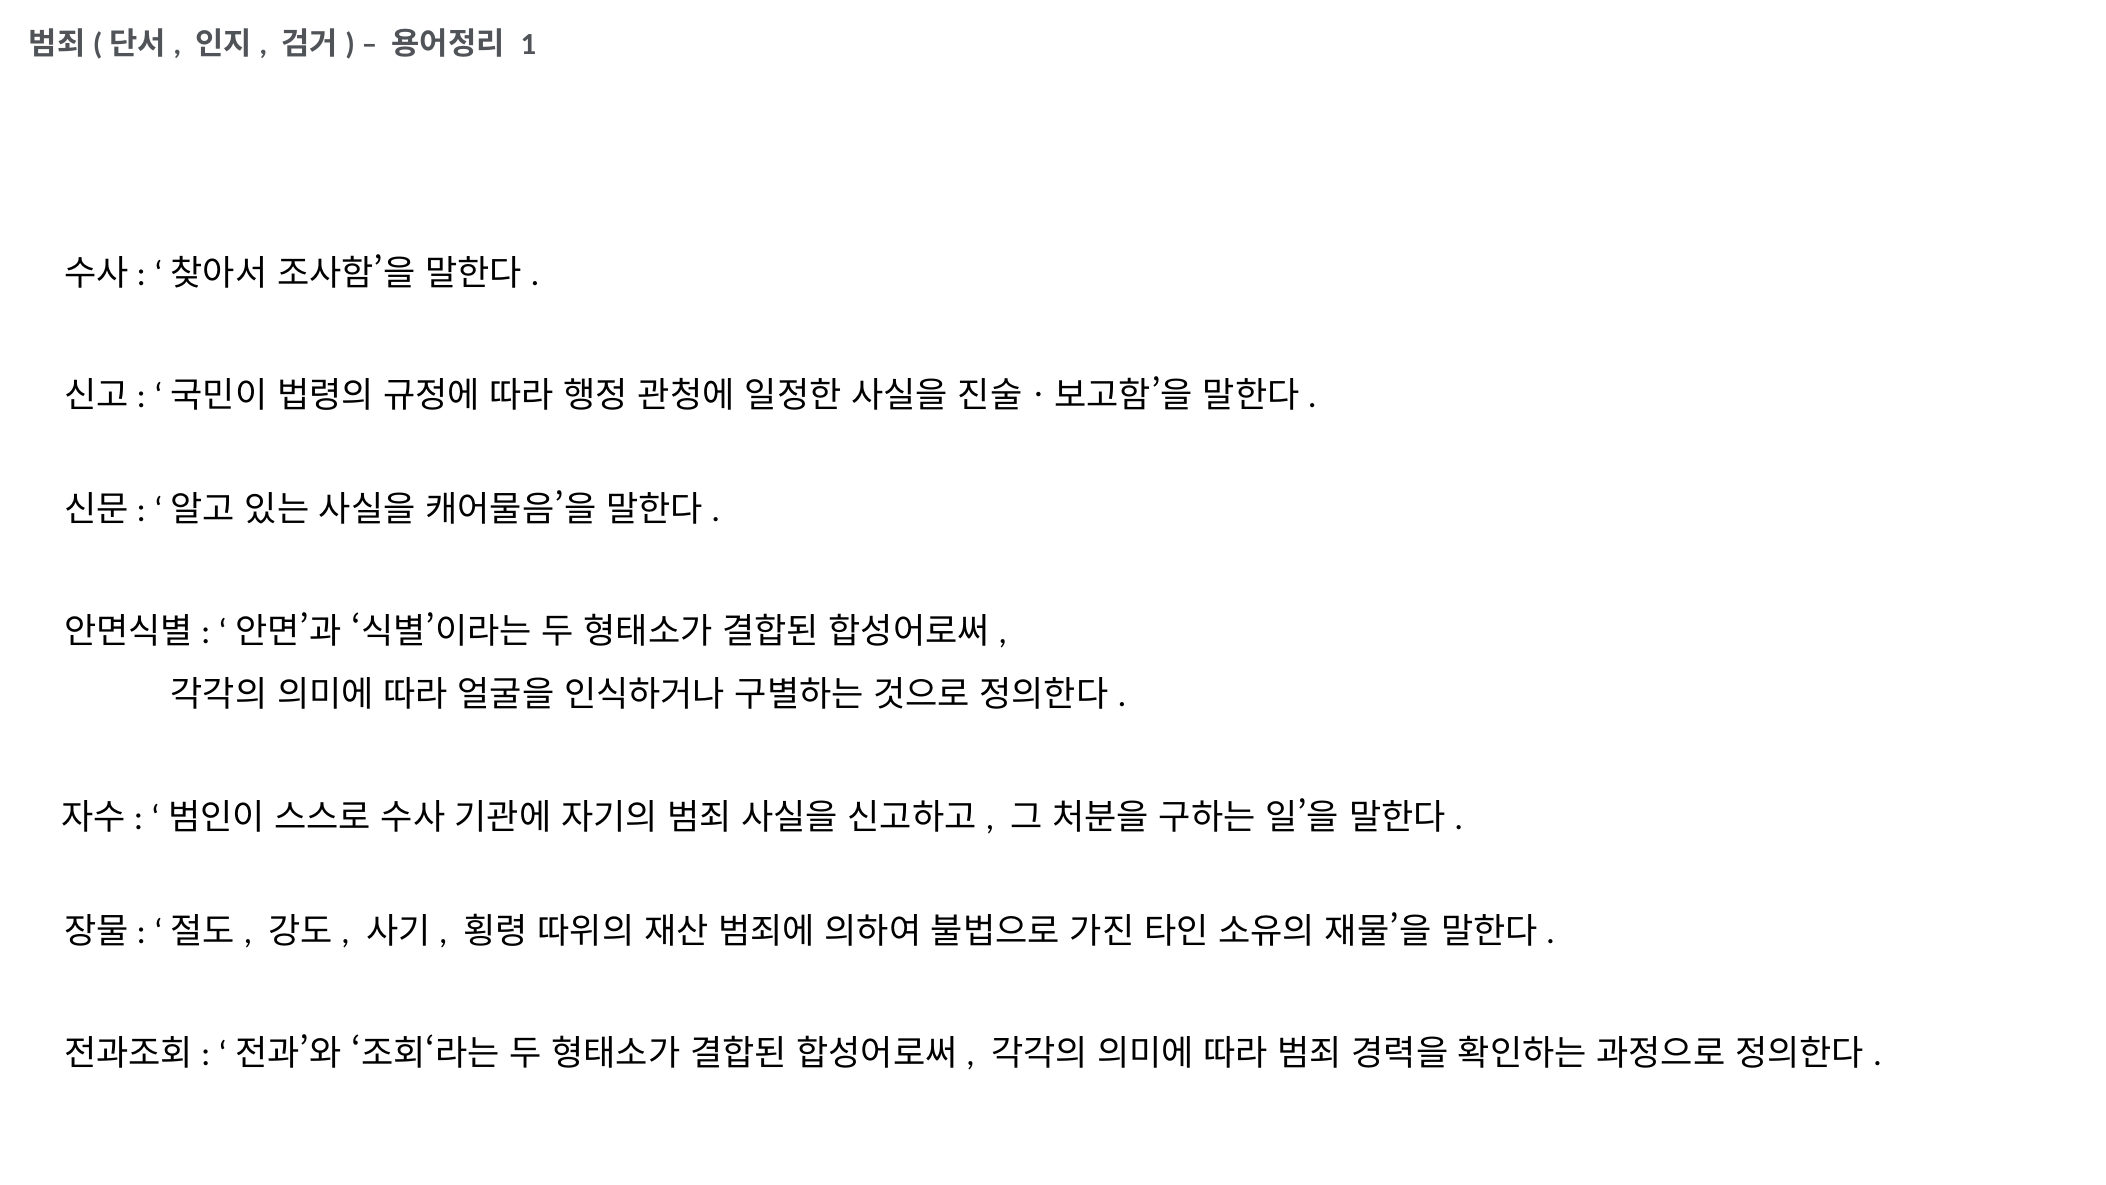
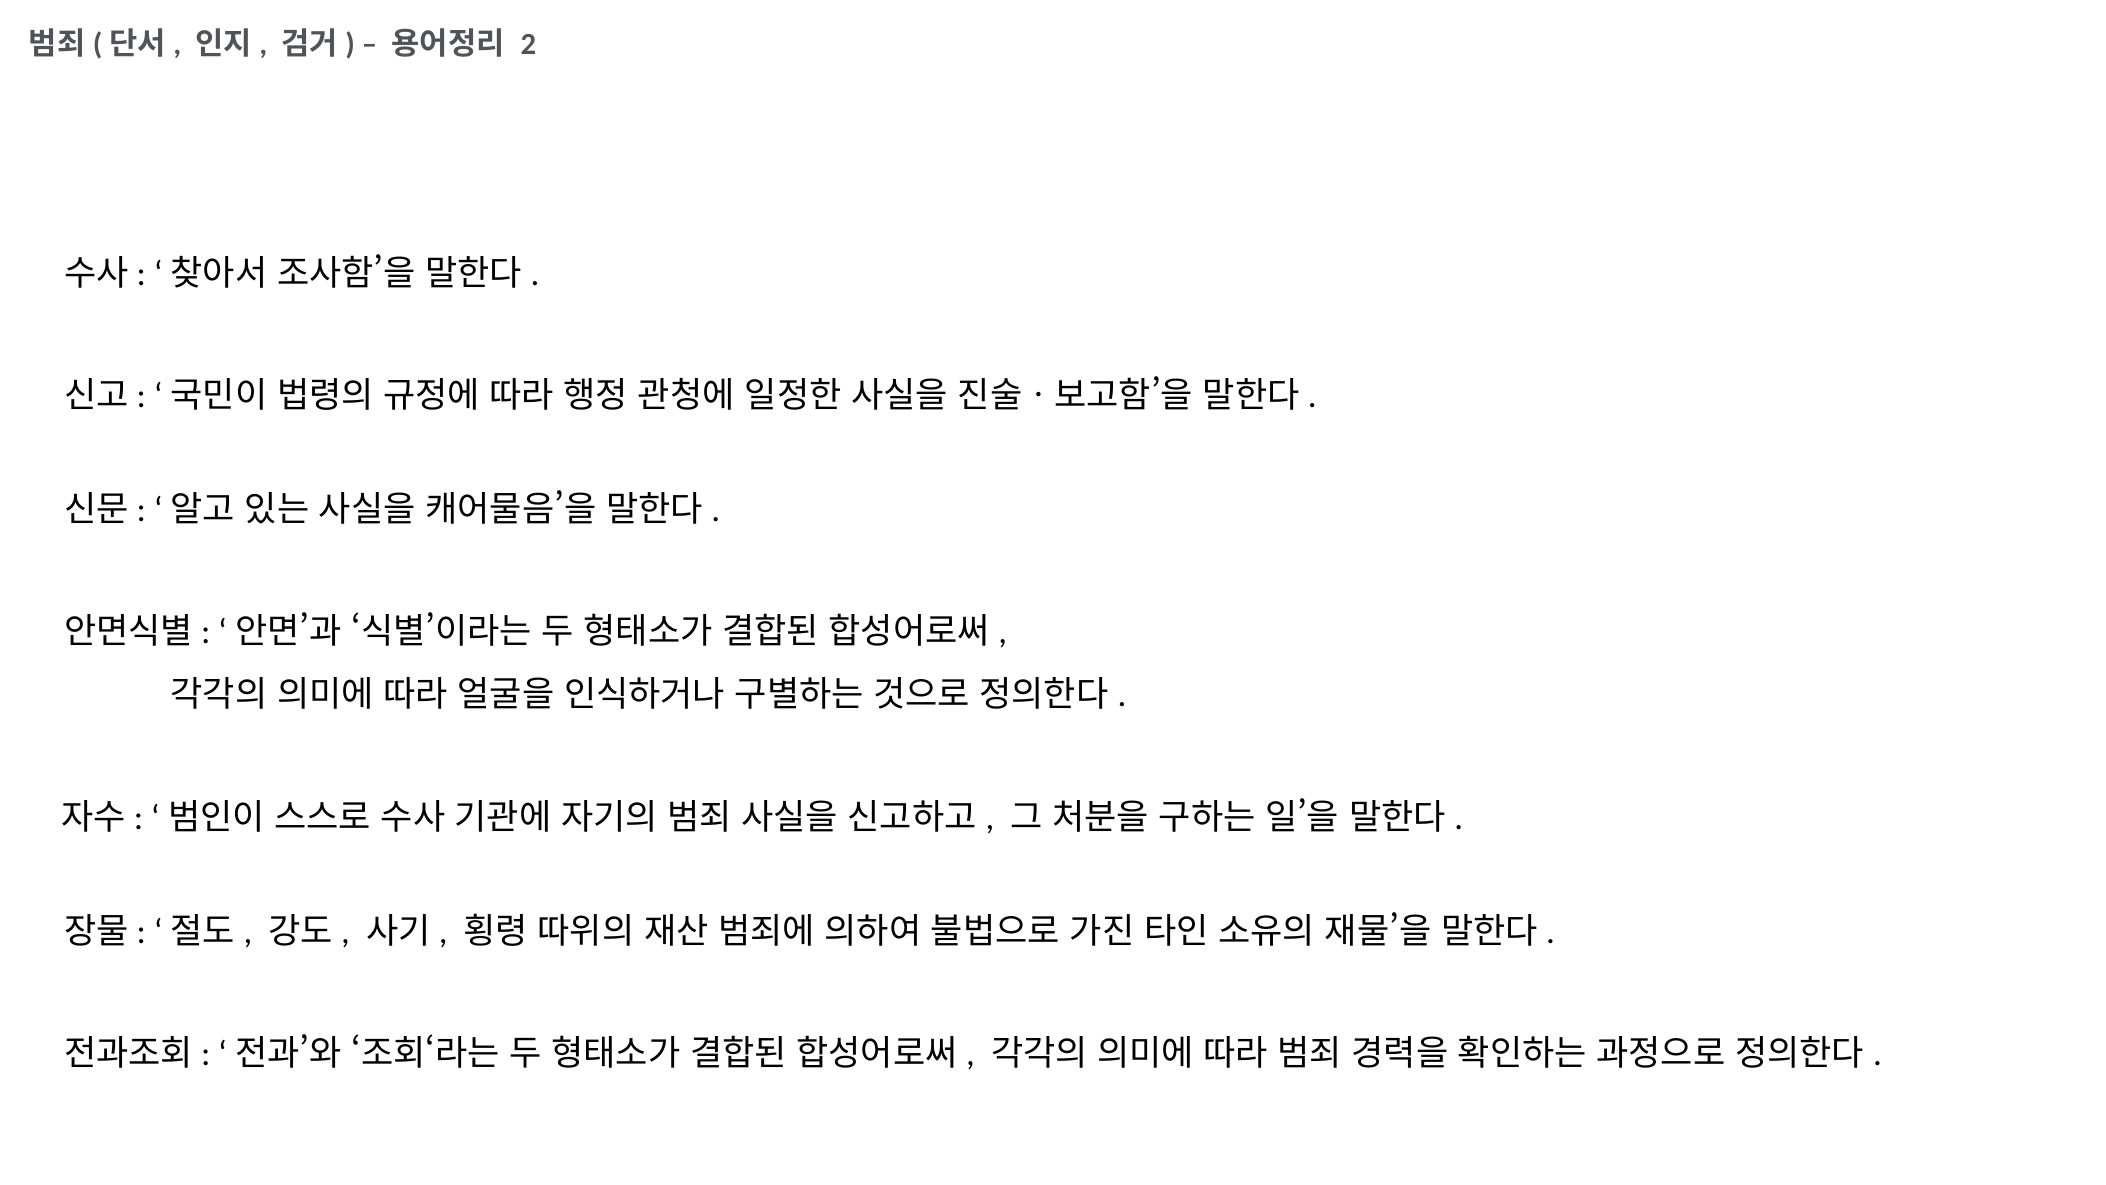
1: 1 -> 2
